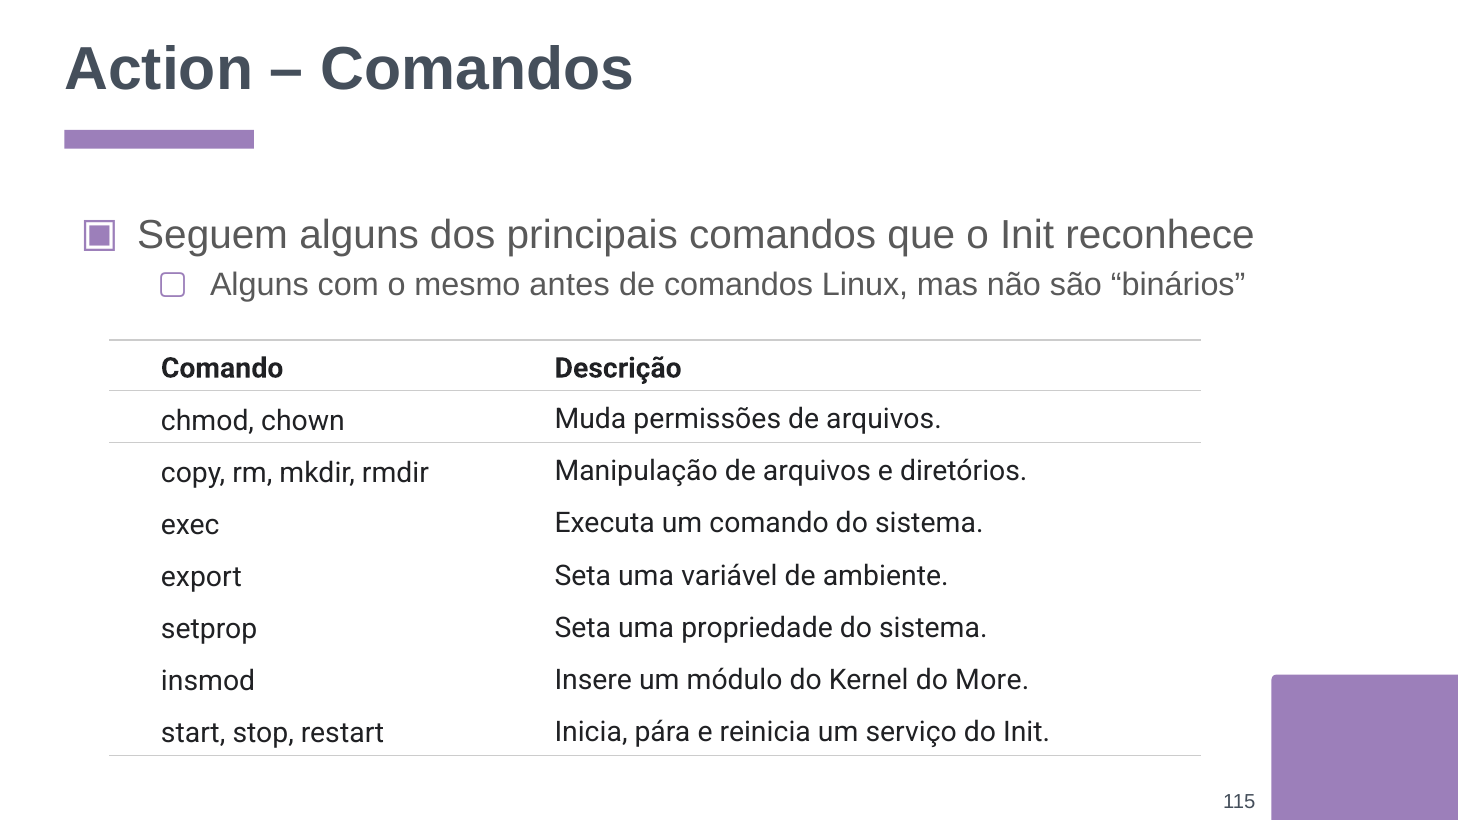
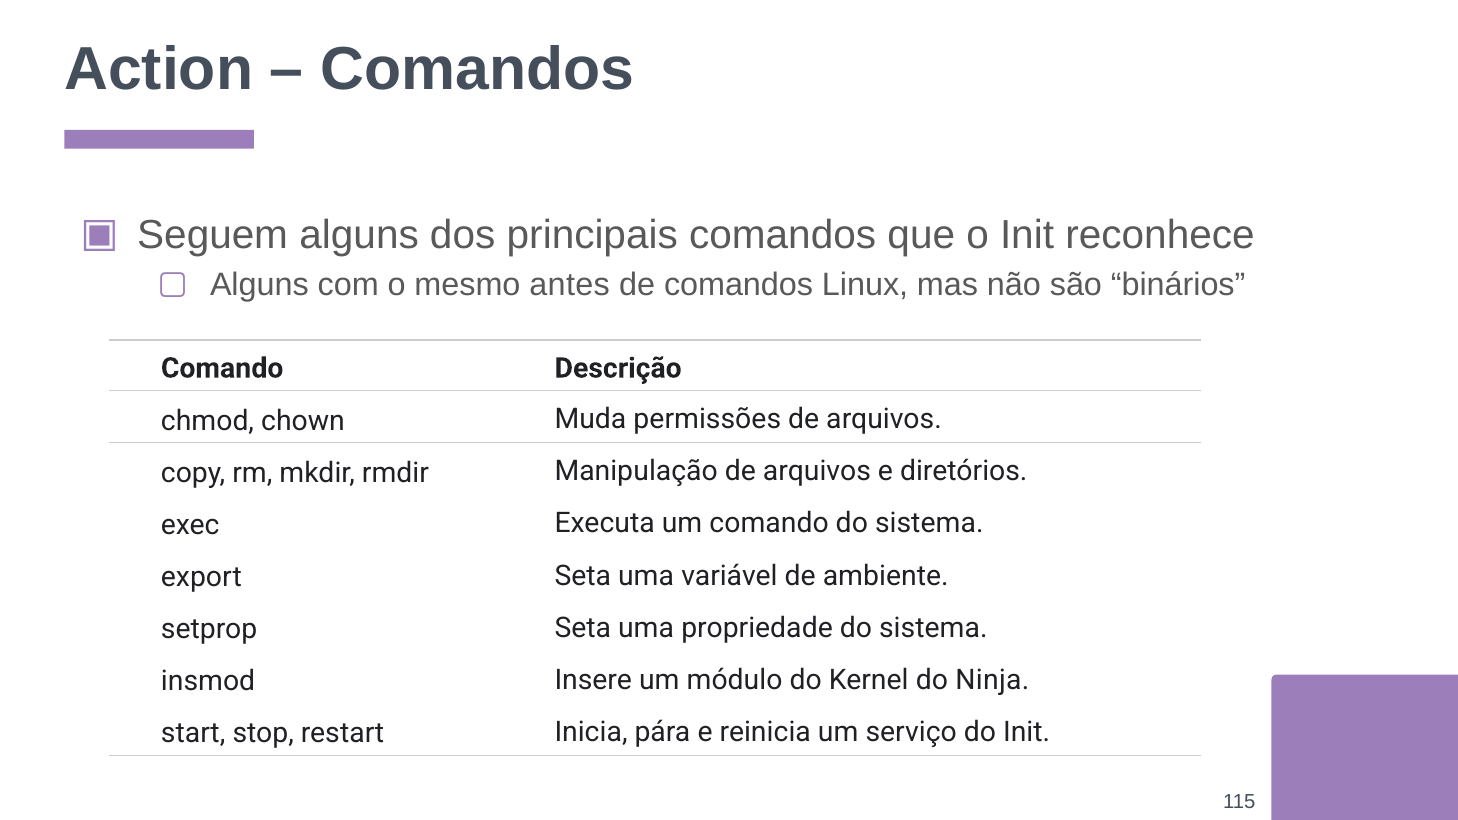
More: More -> Ninja
